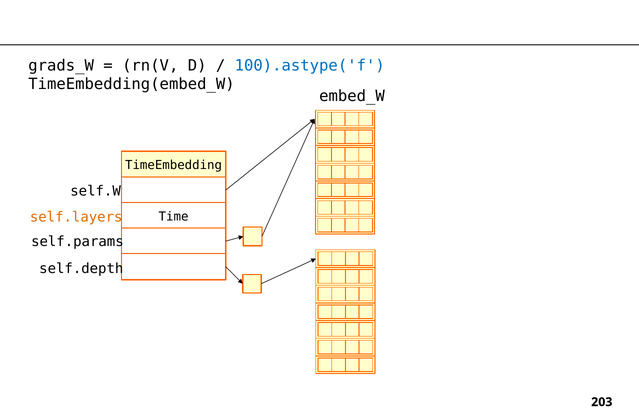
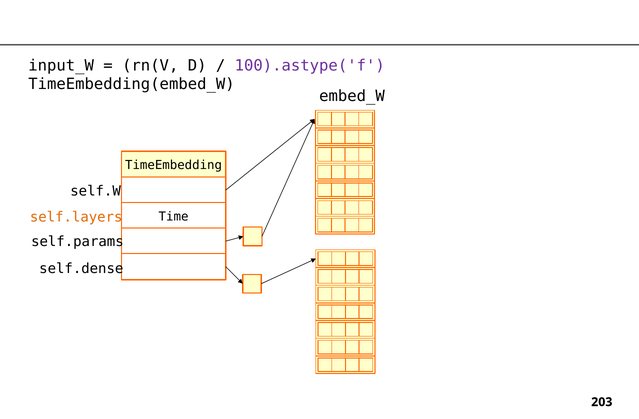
grads_W: grads_W -> input_W
100).astype('f colour: blue -> purple
self.depth: self.depth -> self.dense
